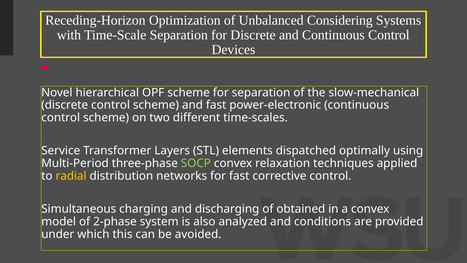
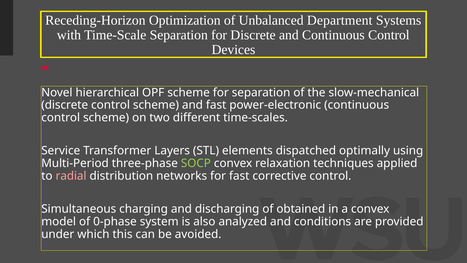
Considering: Considering -> Department
radial colour: yellow -> pink
2-phase: 2-phase -> 0-phase
